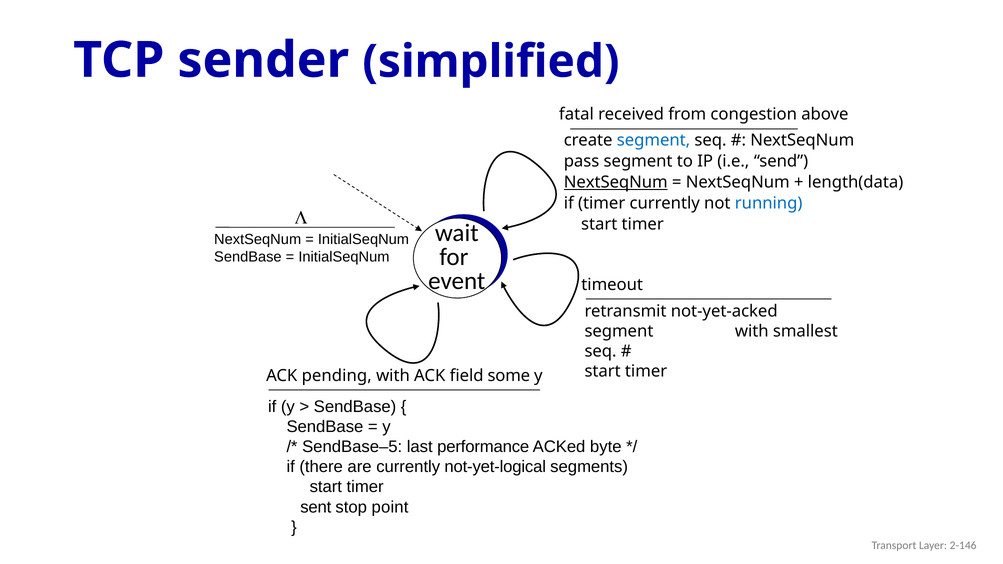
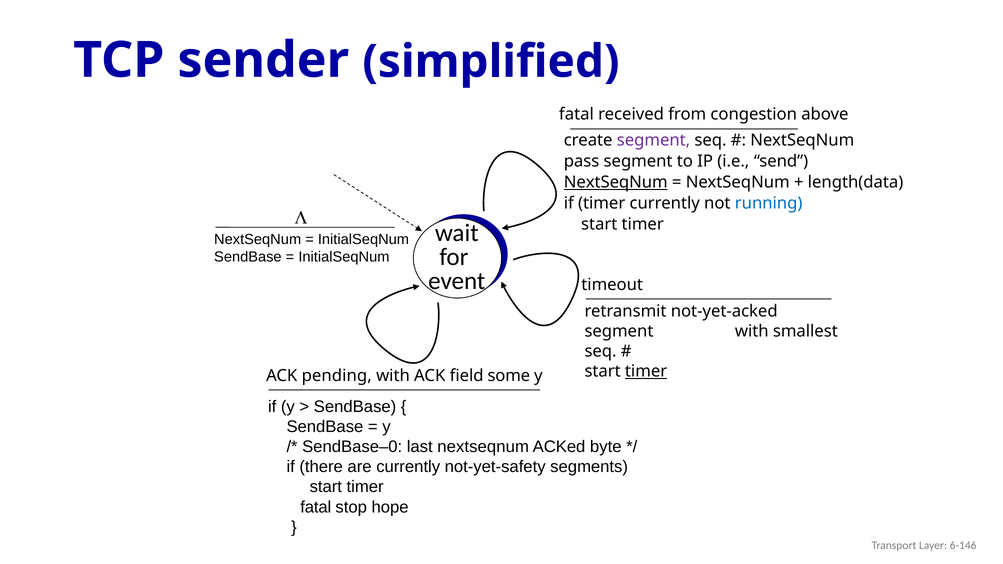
segment at (653, 140) colour: blue -> purple
timer at (646, 371) underline: none -> present
SendBase–5: SendBase–5 -> SendBase–0
last performance: performance -> nextseqnum
not-yet-logical: not-yet-logical -> not-yet-safety
sent at (316, 507): sent -> fatal
point: point -> hope
2-146: 2-146 -> 6-146
